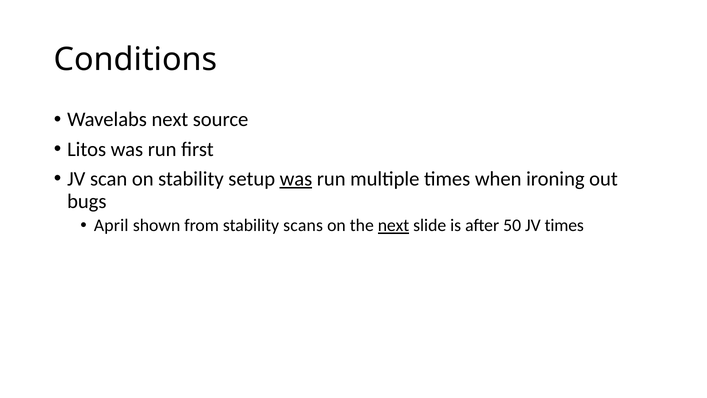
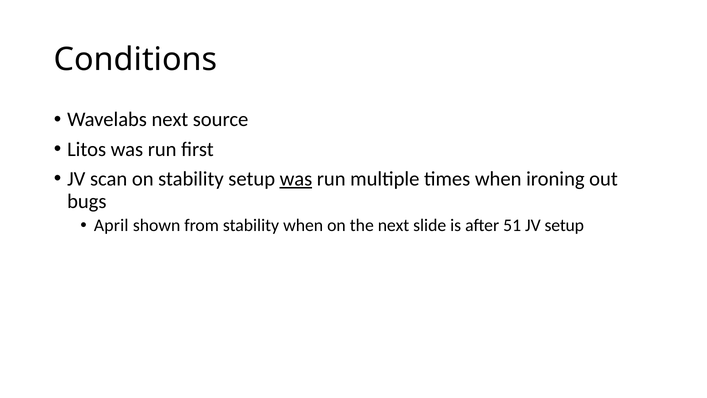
stability scans: scans -> when
next at (393, 225) underline: present -> none
50: 50 -> 51
JV times: times -> setup
